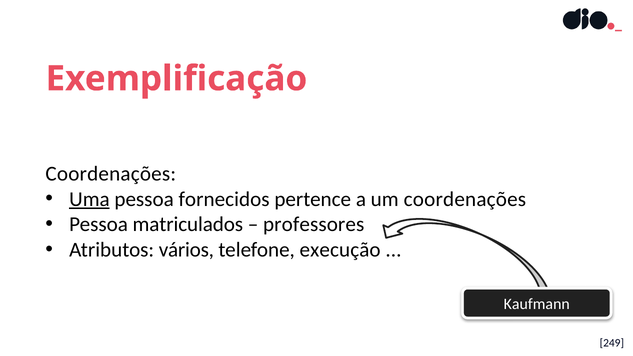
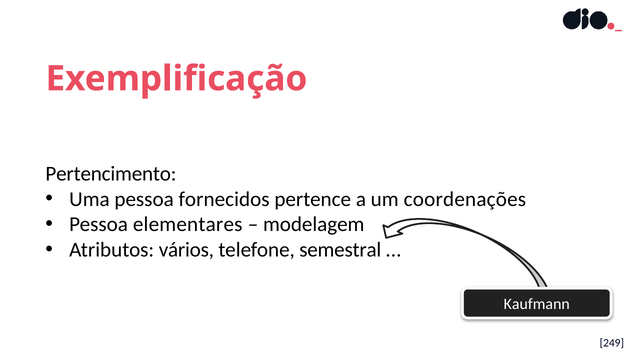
Coordenações at (111, 174): Coordenações -> Pertencimento
Uma underline: present -> none
matriculados: matriculados -> elementares
professores: professores -> modelagem
execução: execução -> semestral
